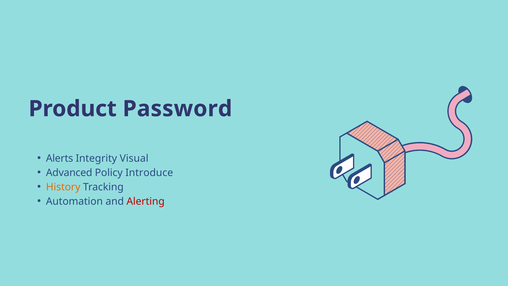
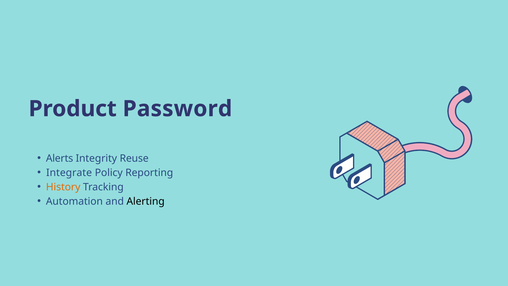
Visual: Visual -> Reuse
Advanced: Advanced -> Integrate
Introduce: Introduce -> Reporting
Alerting colour: red -> black
